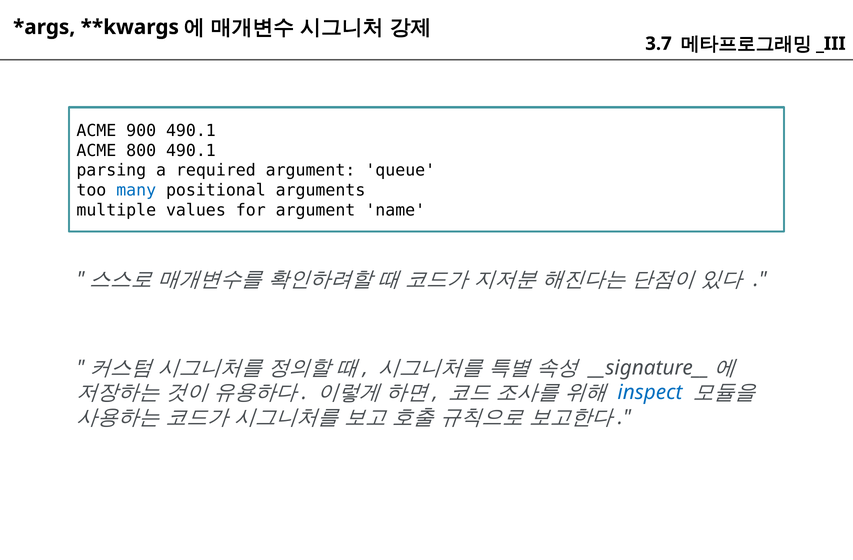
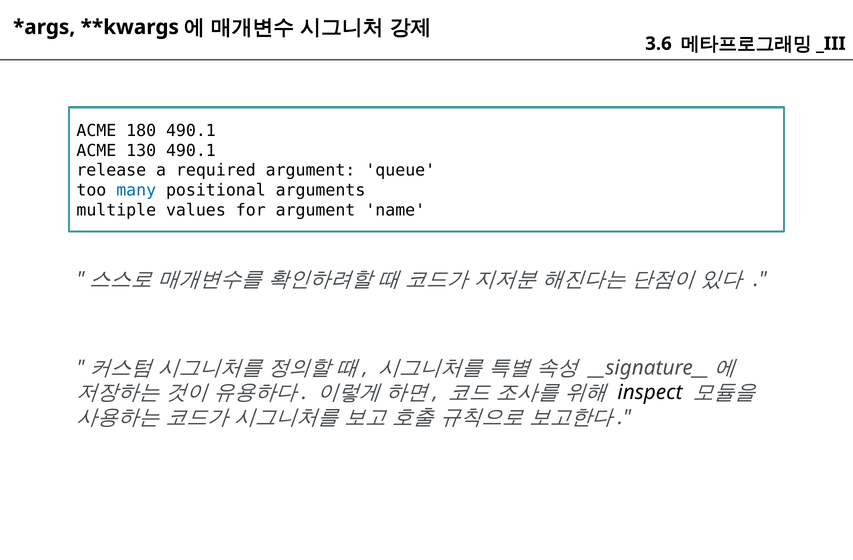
3.7: 3.7 -> 3.6
900: 900 -> 180
800: 800 -> 130
parsing: parsing -> release
inspect colour: blue -> black
